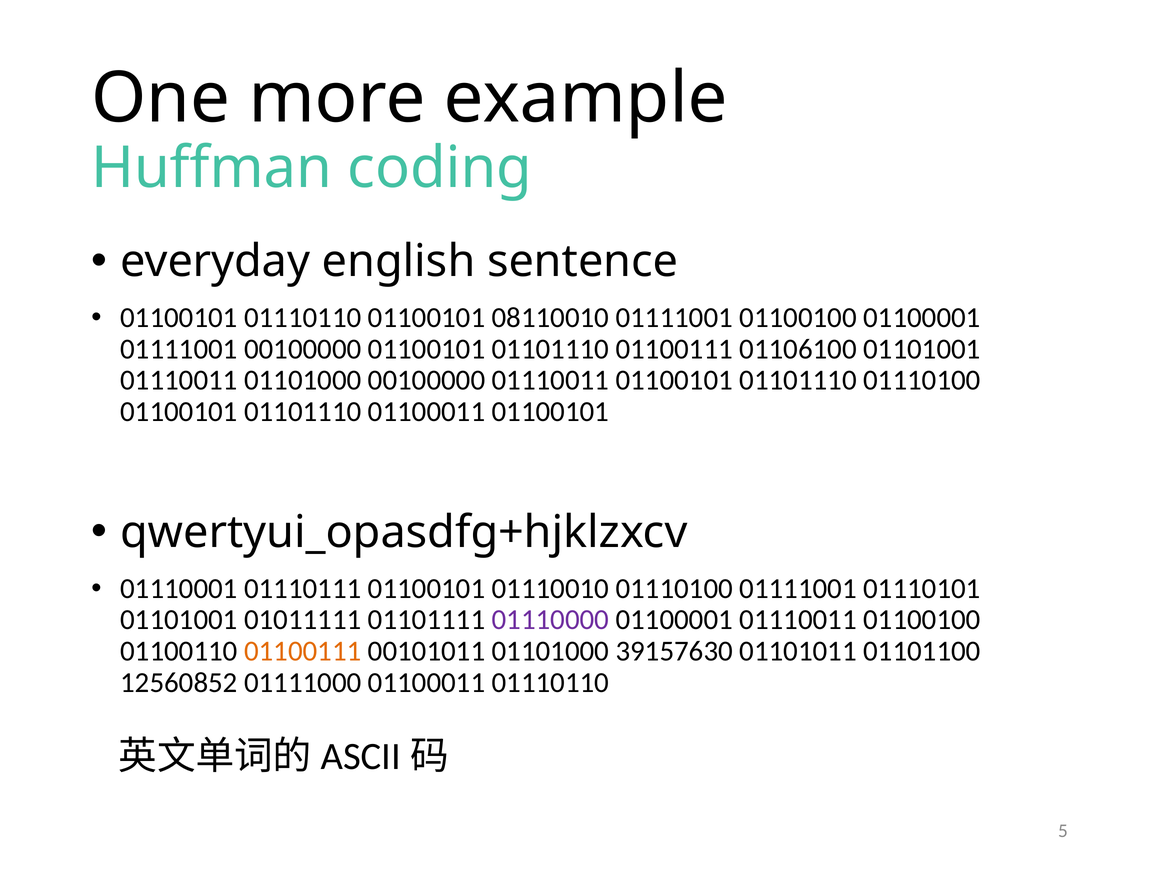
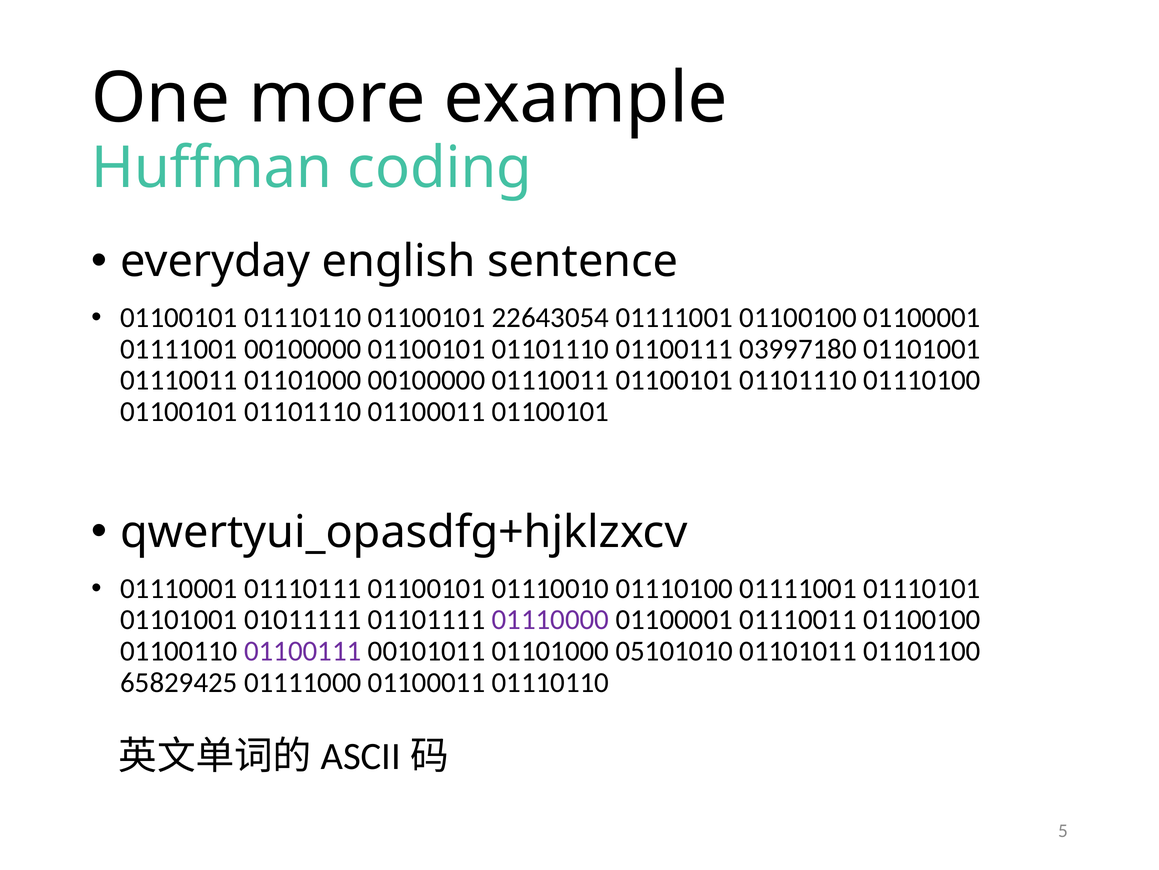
08110010: 08110010 -> 22643054
01106100: 01106100 -> 03997180
01100111 at (303, 651) colour: orange -> purple
39157630: 39157630 -> 05101010
12560852: 12560852 -> 65829425
